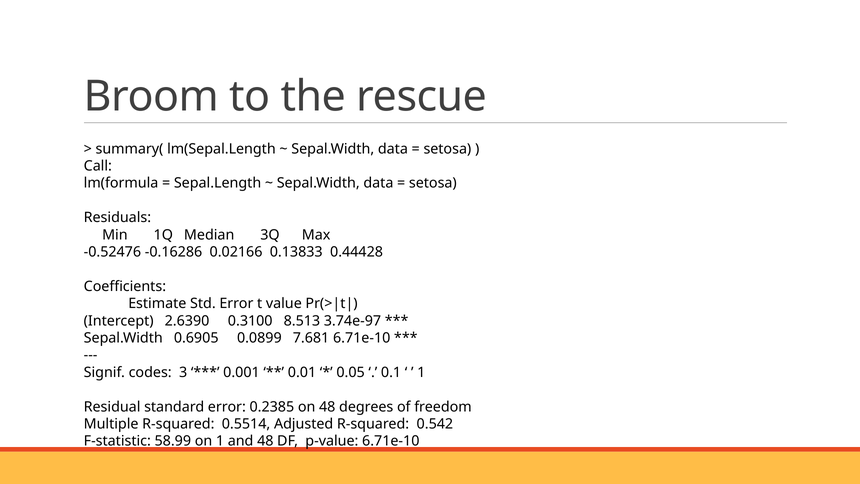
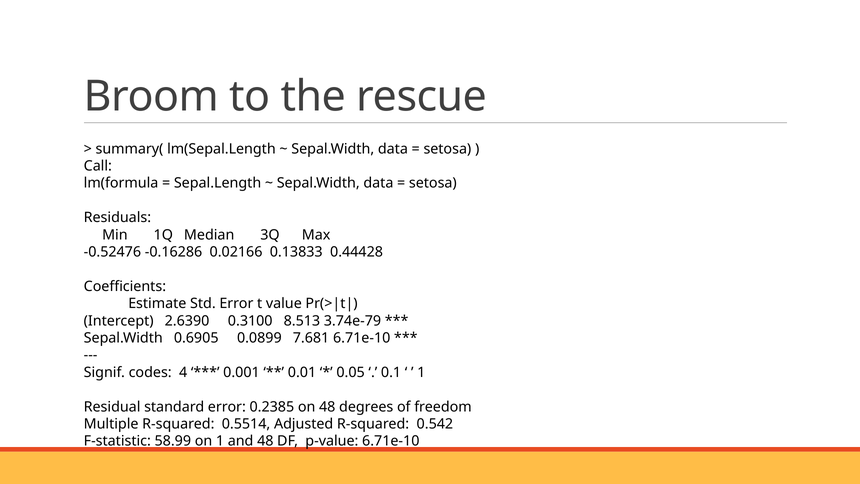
3.74e-97: 3.74e-97 -> 3.74e-79
3: 3 -> 4
